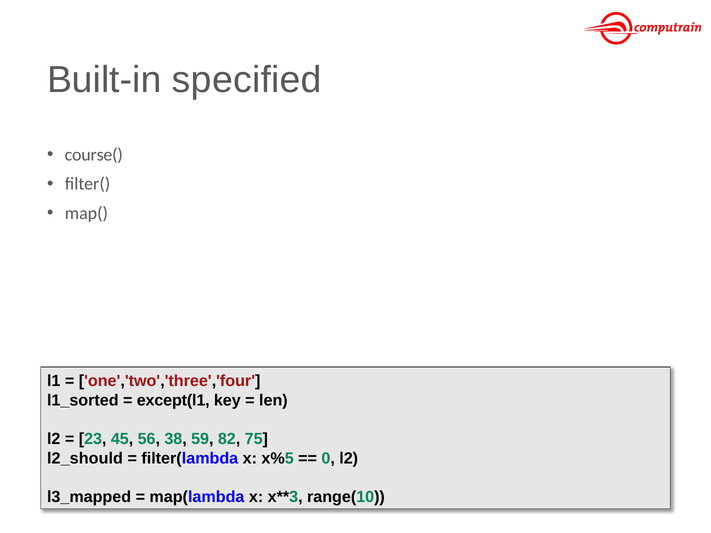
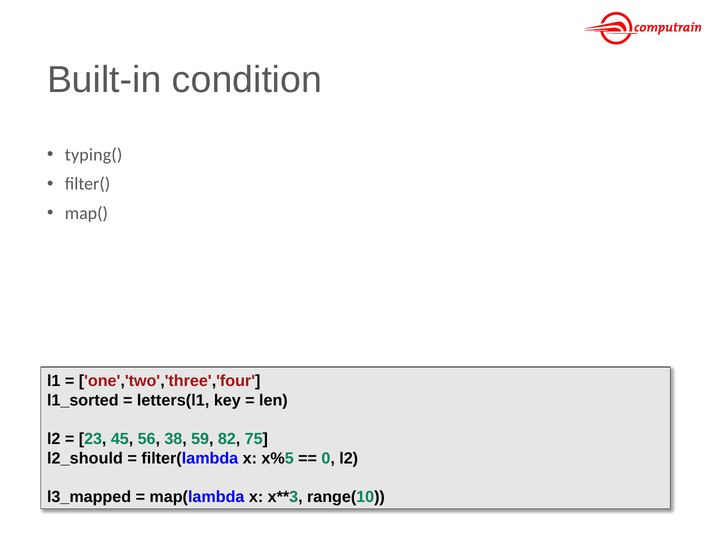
specified: specified -> condition
course(: course( -> typing(
except(l1: except(l1 -> letters(l1
